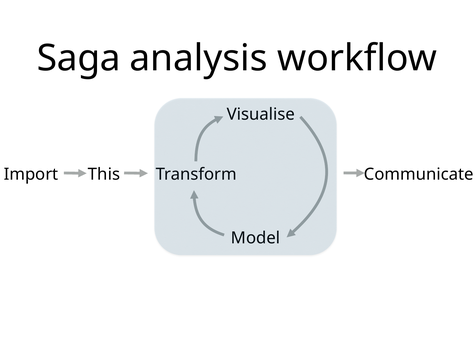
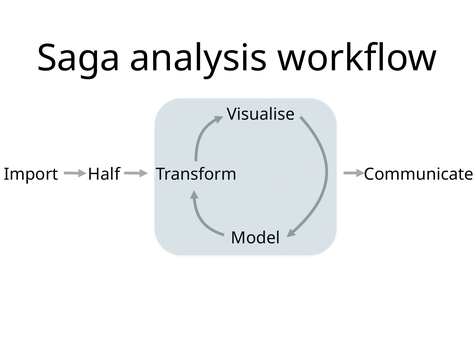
This: This -> Half
